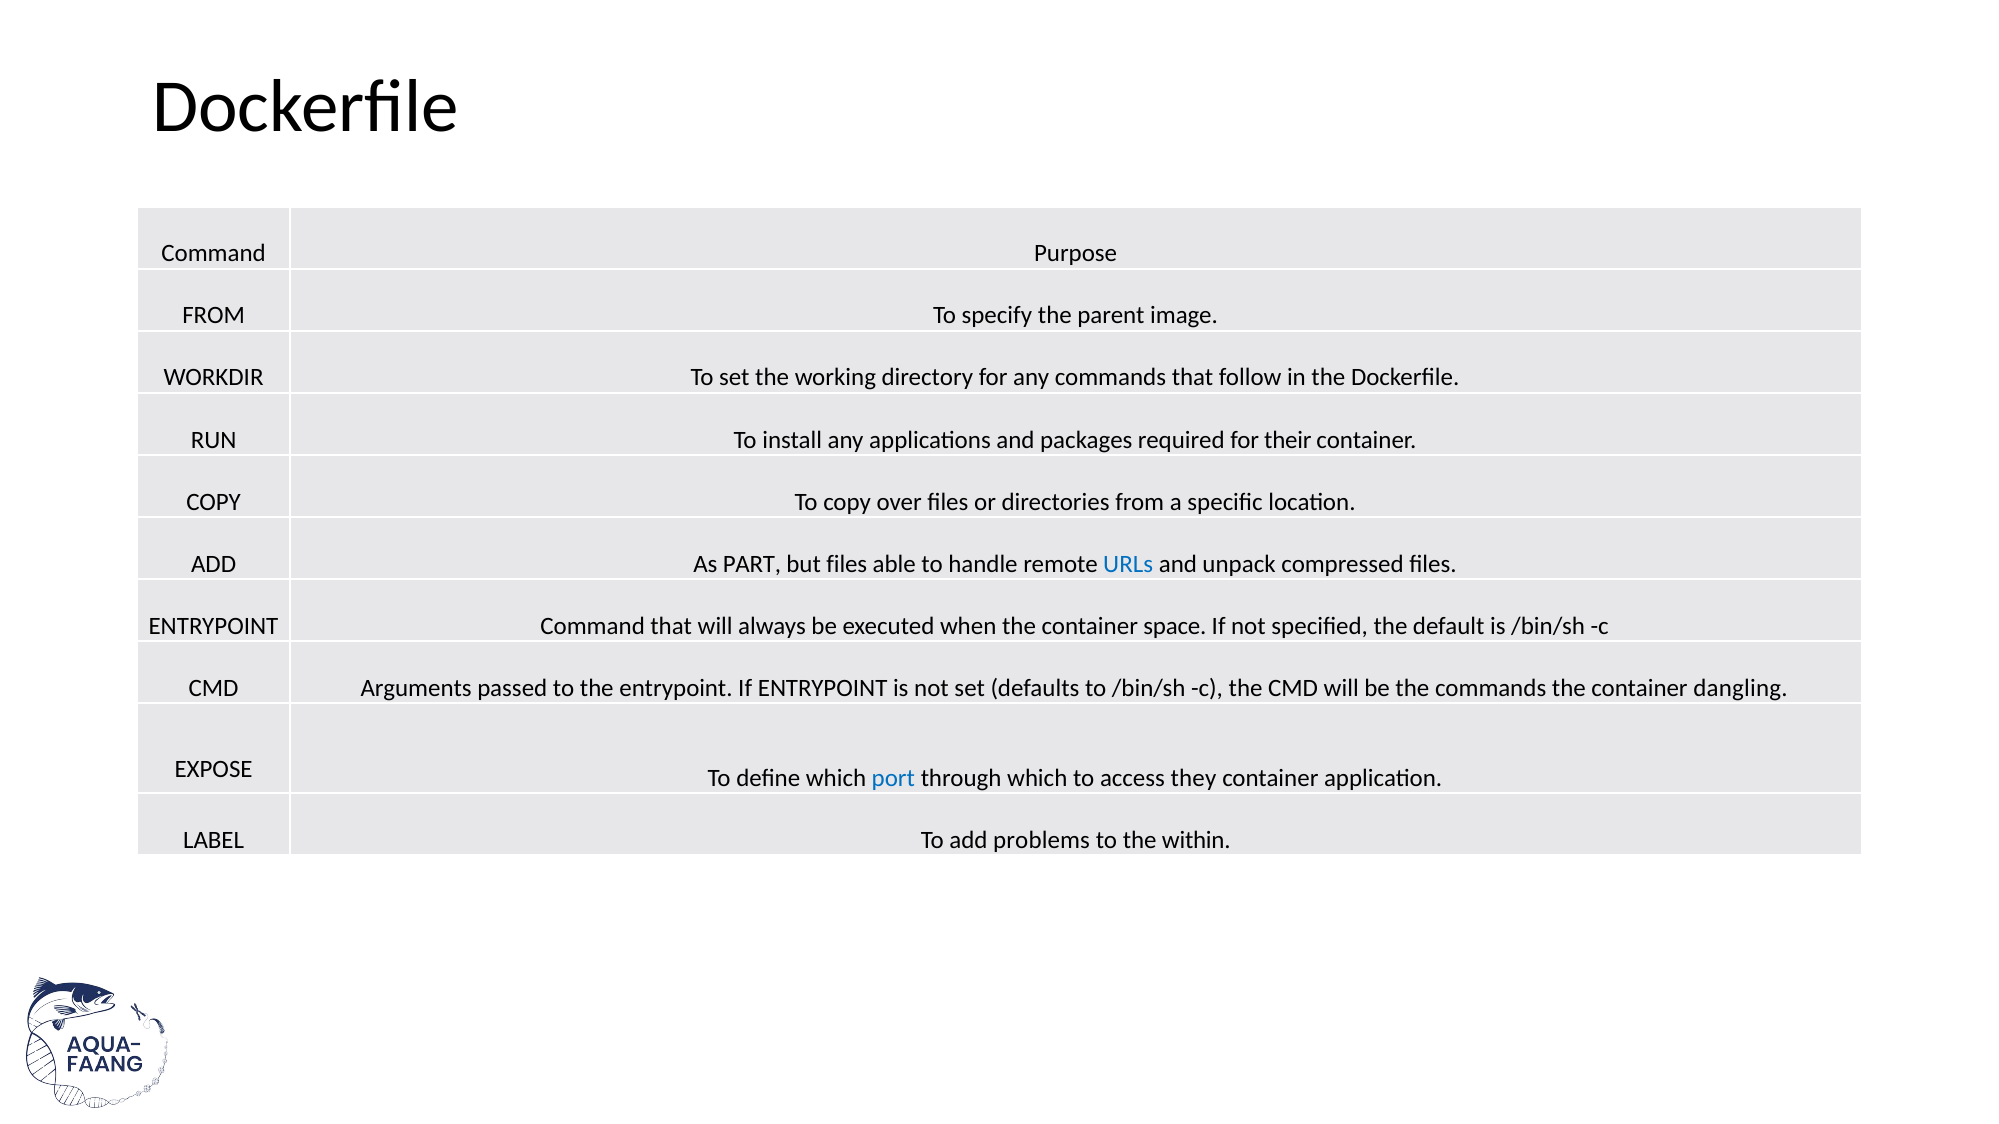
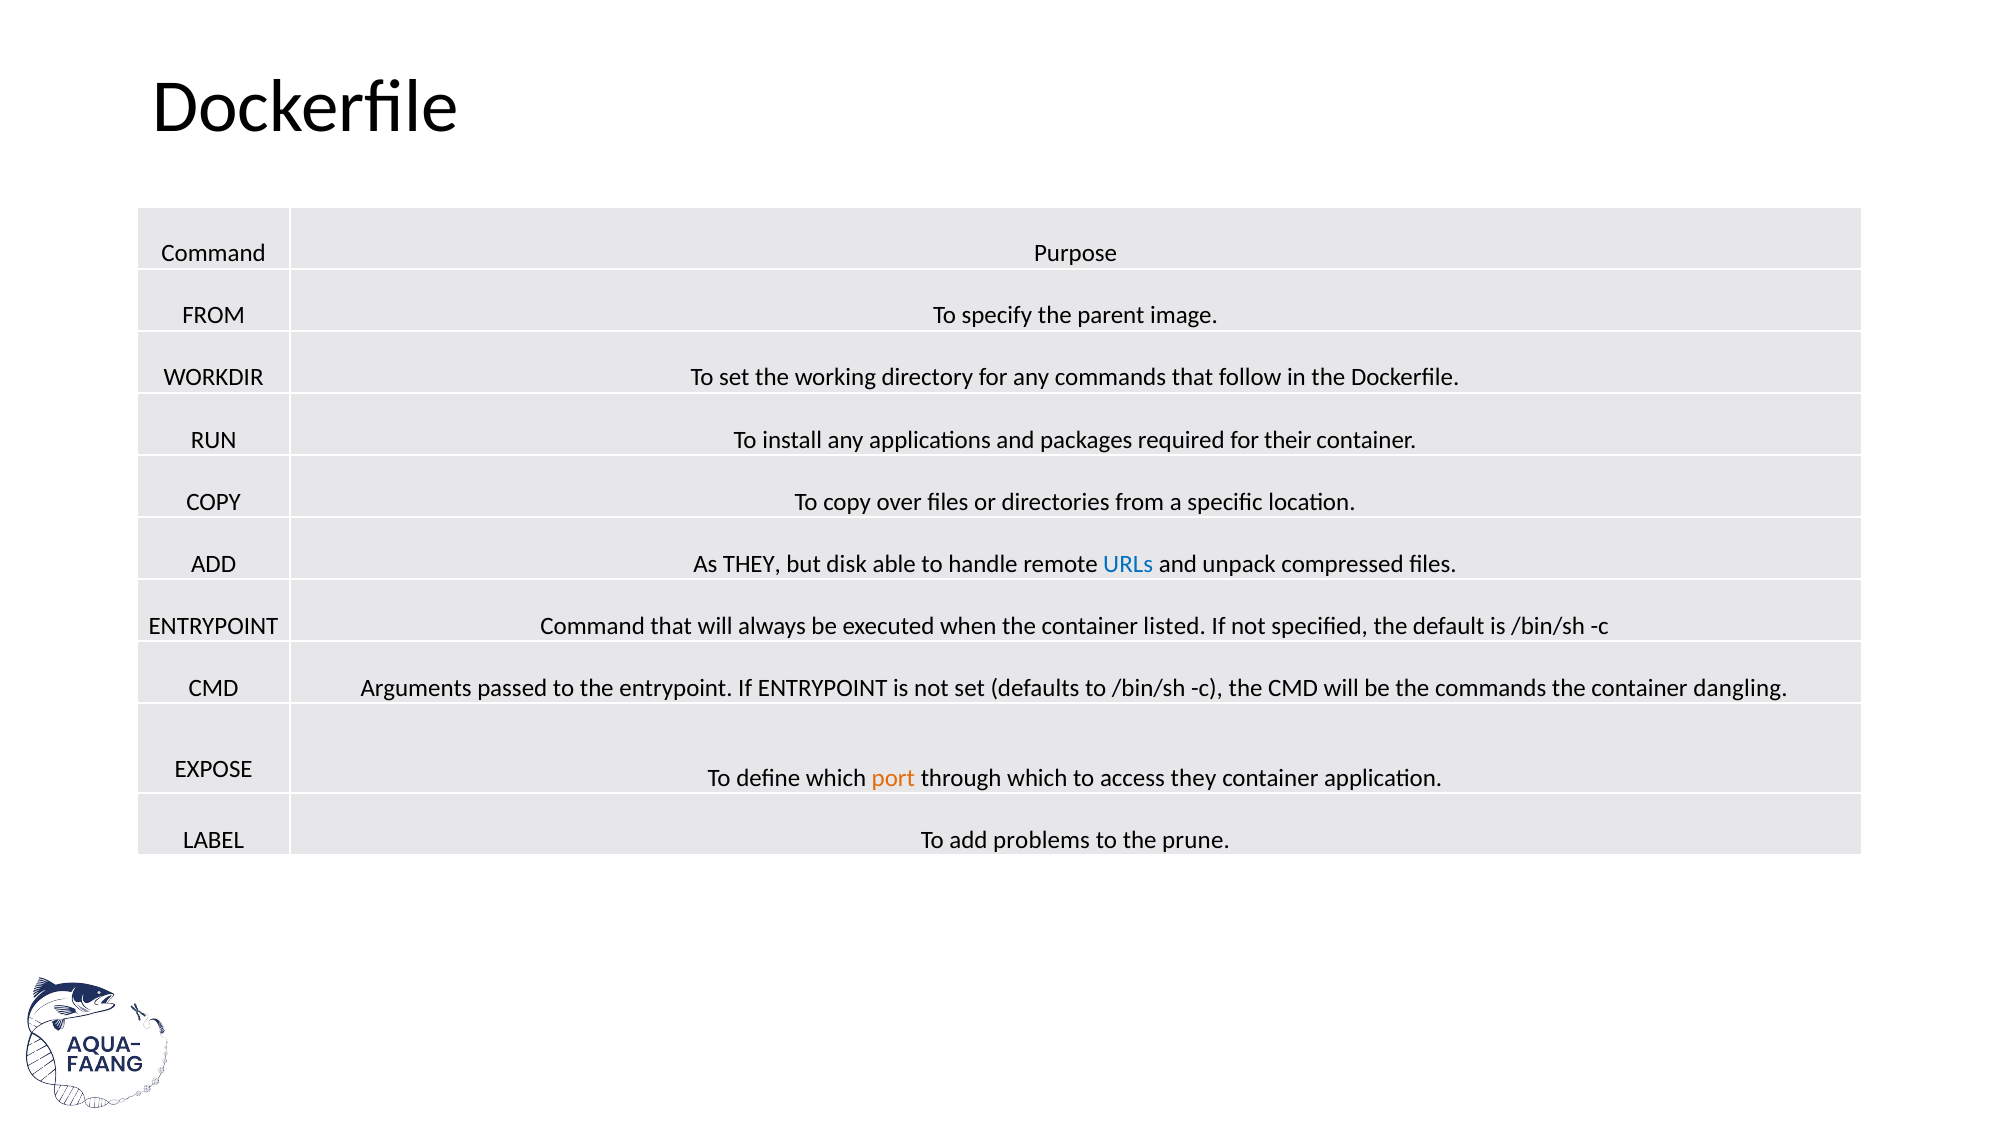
As PART: PART -> THEY
but files: files -> disk
space: space -> listed
port colour: blue -> orange
within: within -> prune
